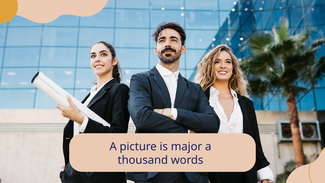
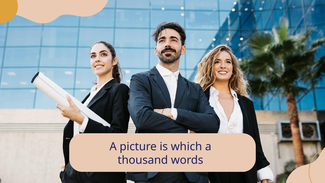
major: major -> which
